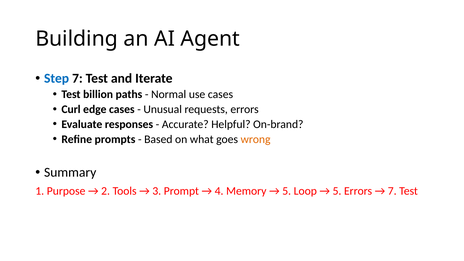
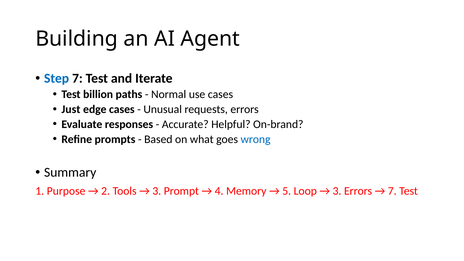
Curl: Curl -> Just
wrong colour: orange -> blue
5 at (337, 191): 5 -> 3
